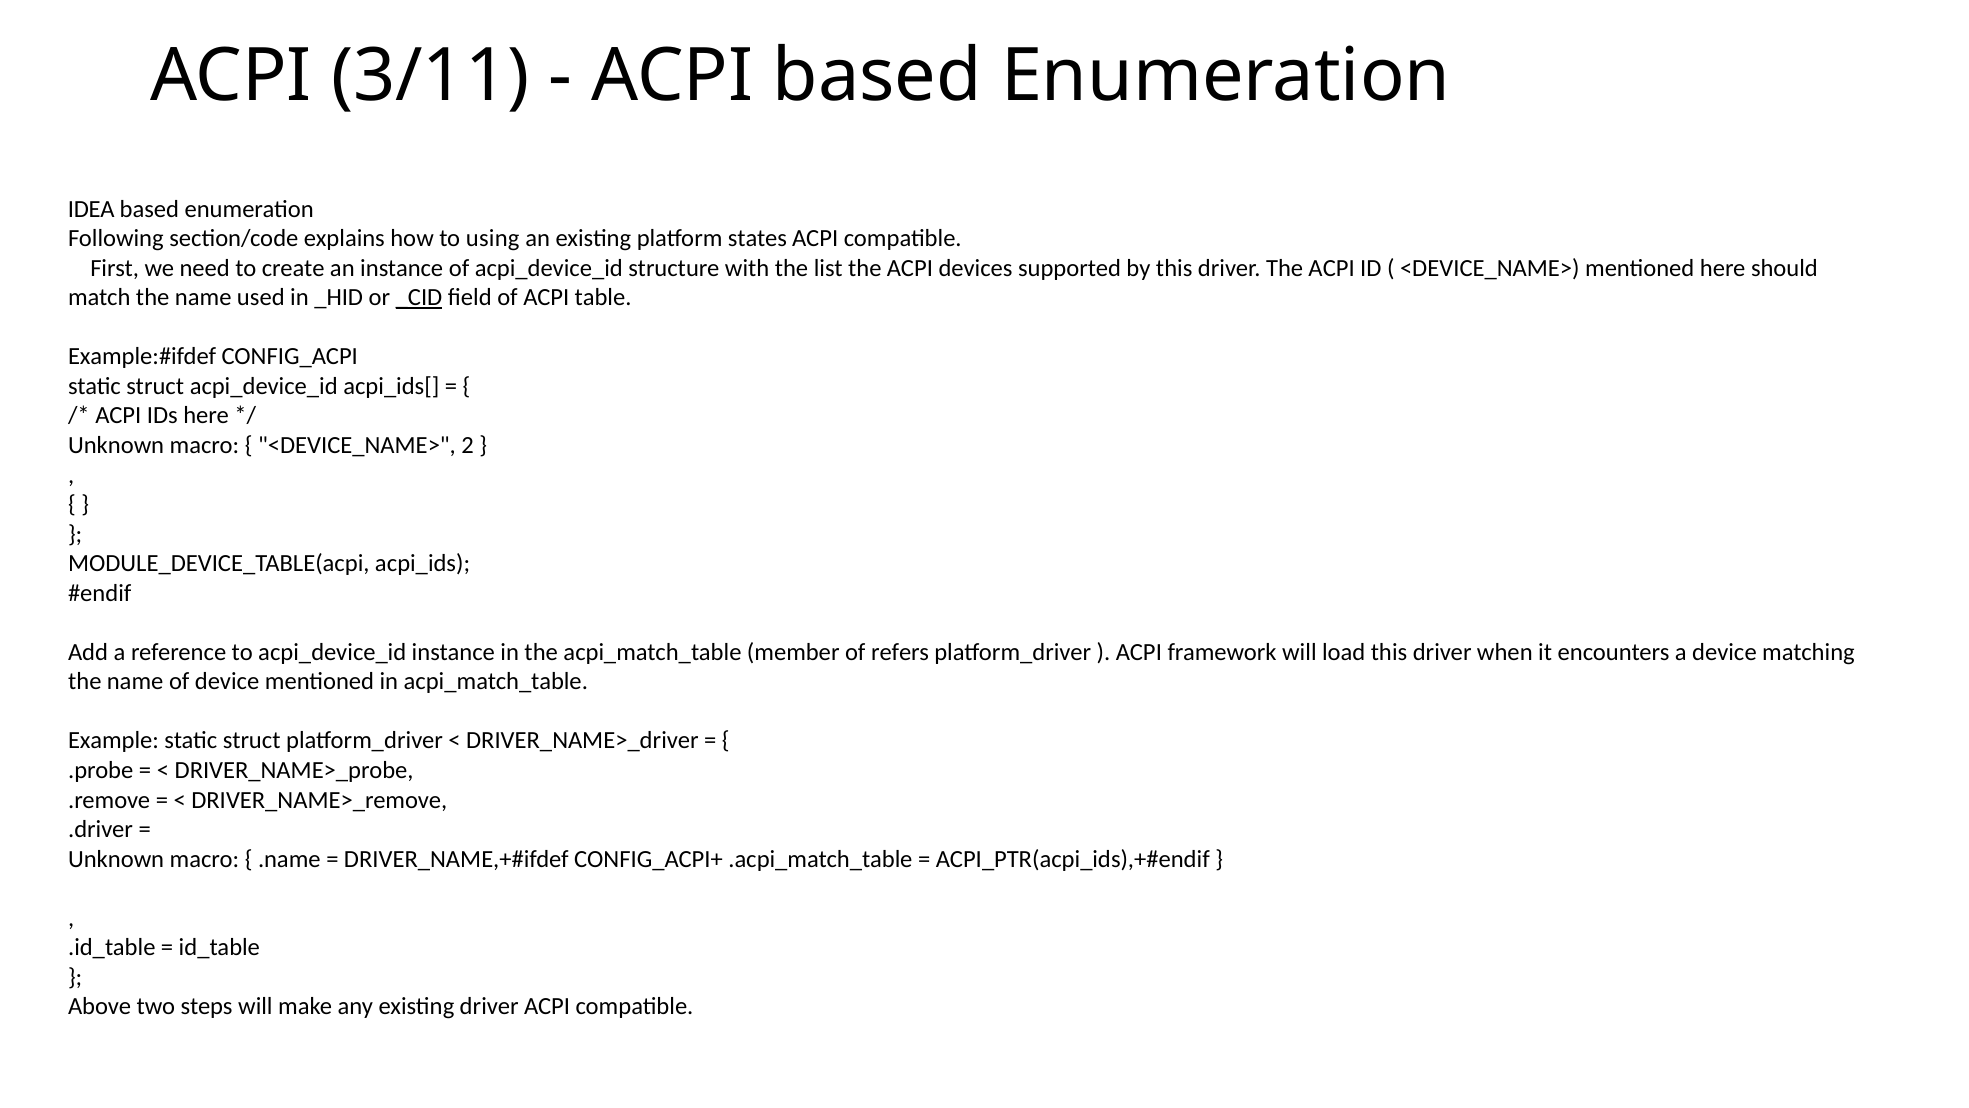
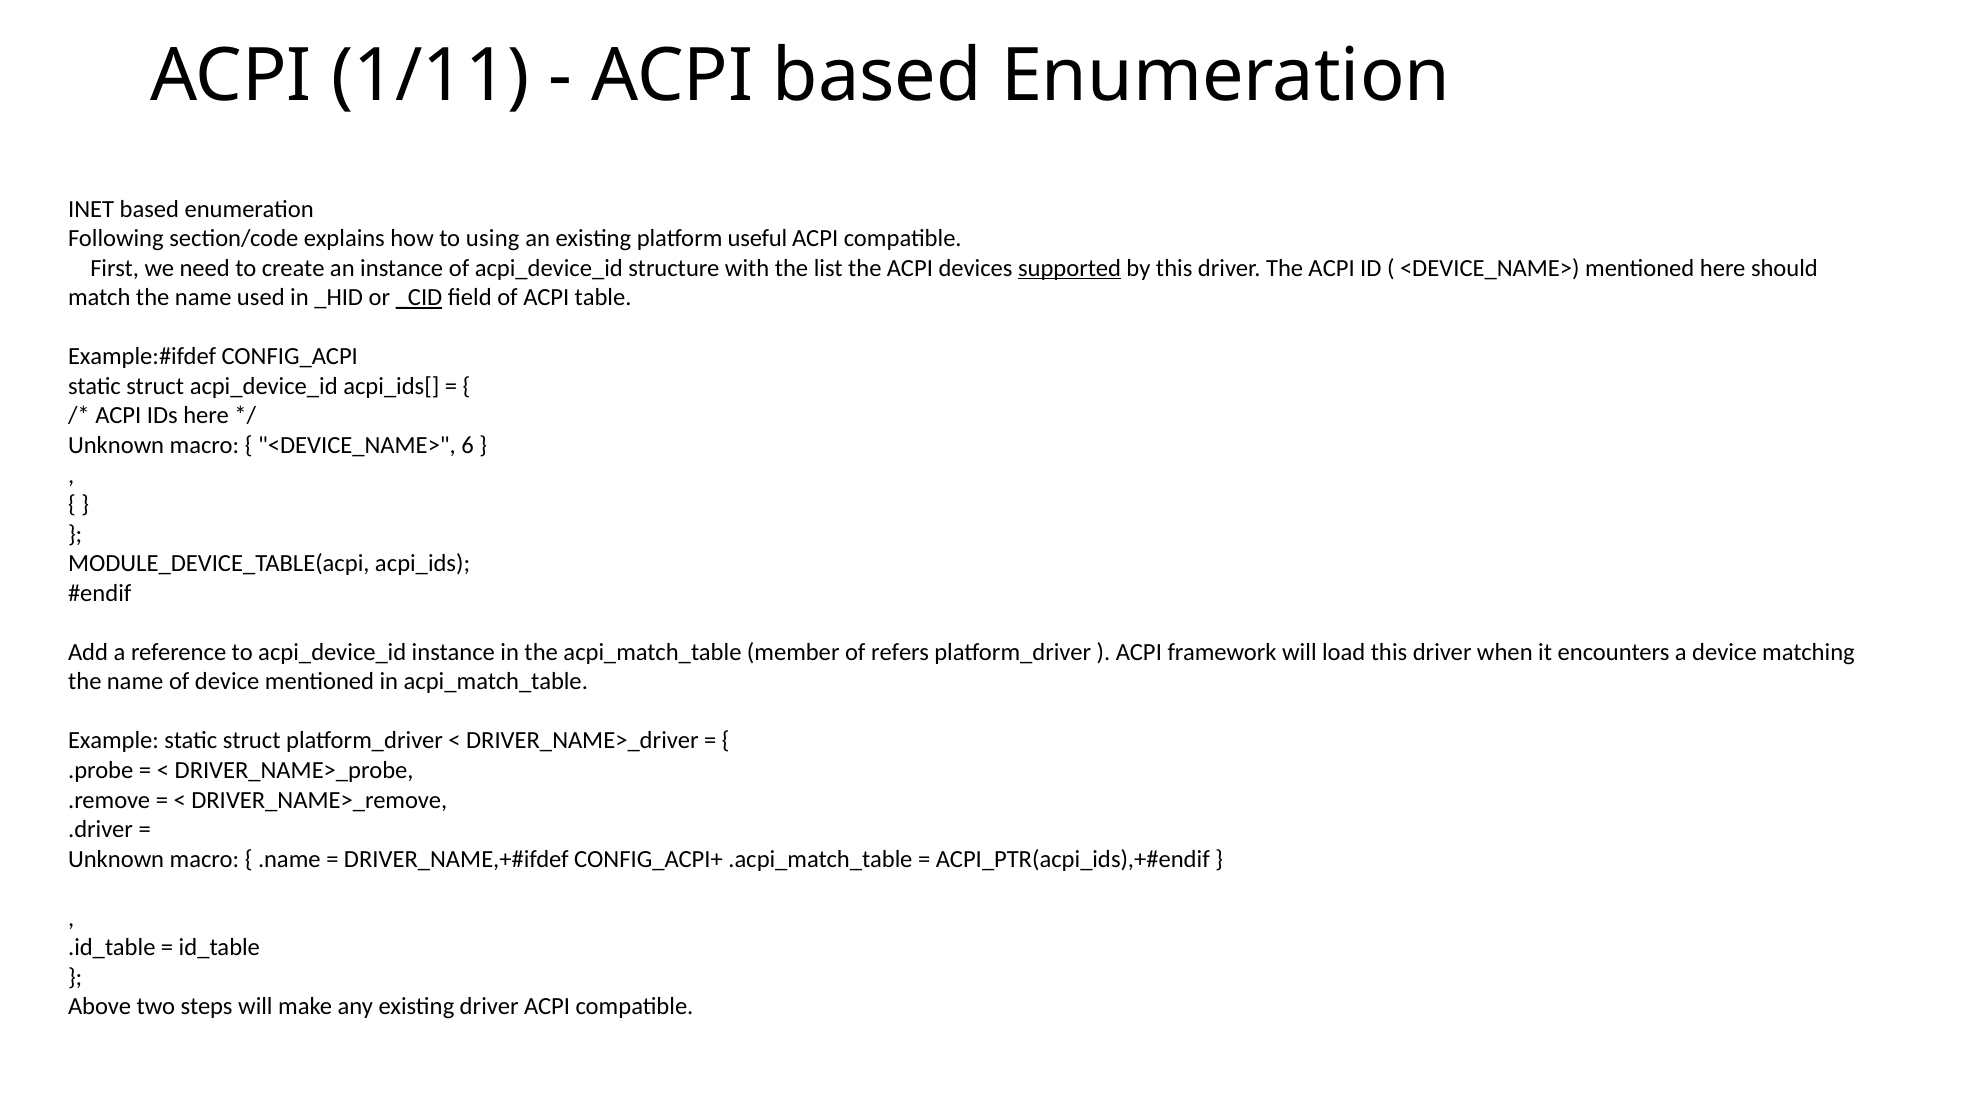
3/11: 3/11 -> 1/11
IDEA: IDEA -> INET
states: states -> useful
supported underline: none -> present
2: 2 -> 6
